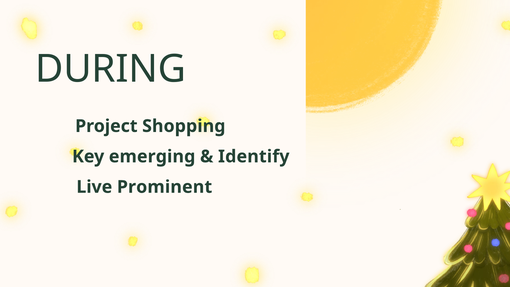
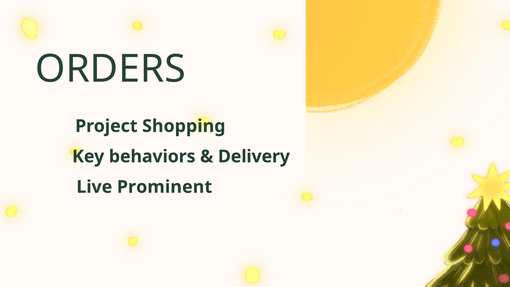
DURING: DURING -> ORDERS
emerging: emerging -> behaviors
Identify: Identify -> Delivery
